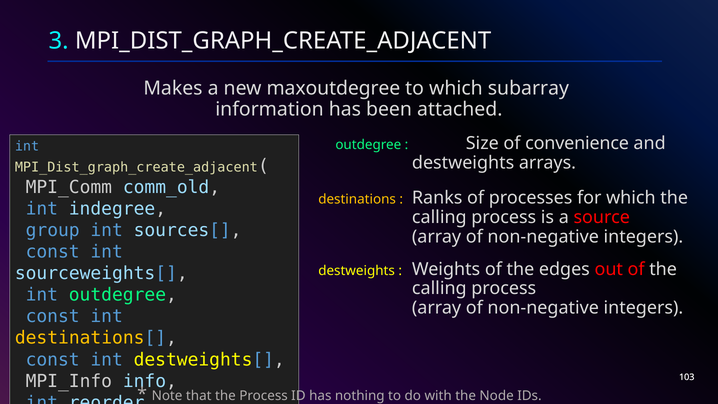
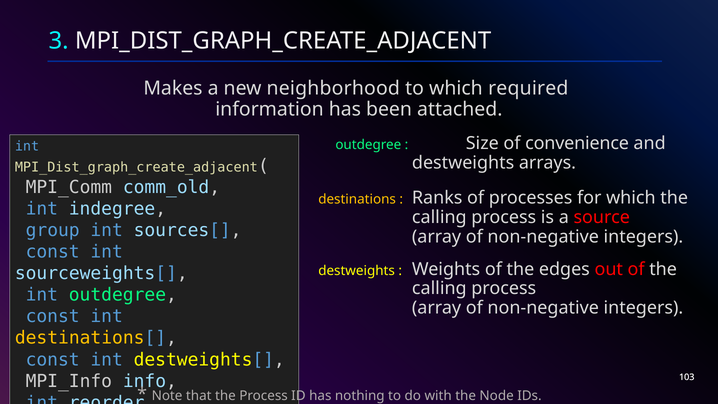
maxoutdegree: maxoutdegree -> neighborhood
subarray: subarray -> required
